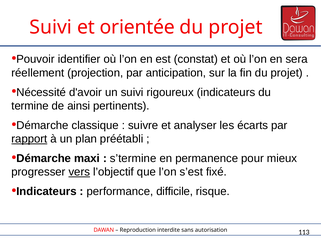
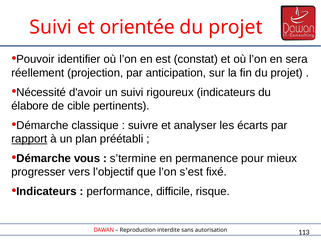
termine: termine -> élabore
ainsi: ainsi -> cible
maxi: maxi -> vous
vers underline: present -> none
